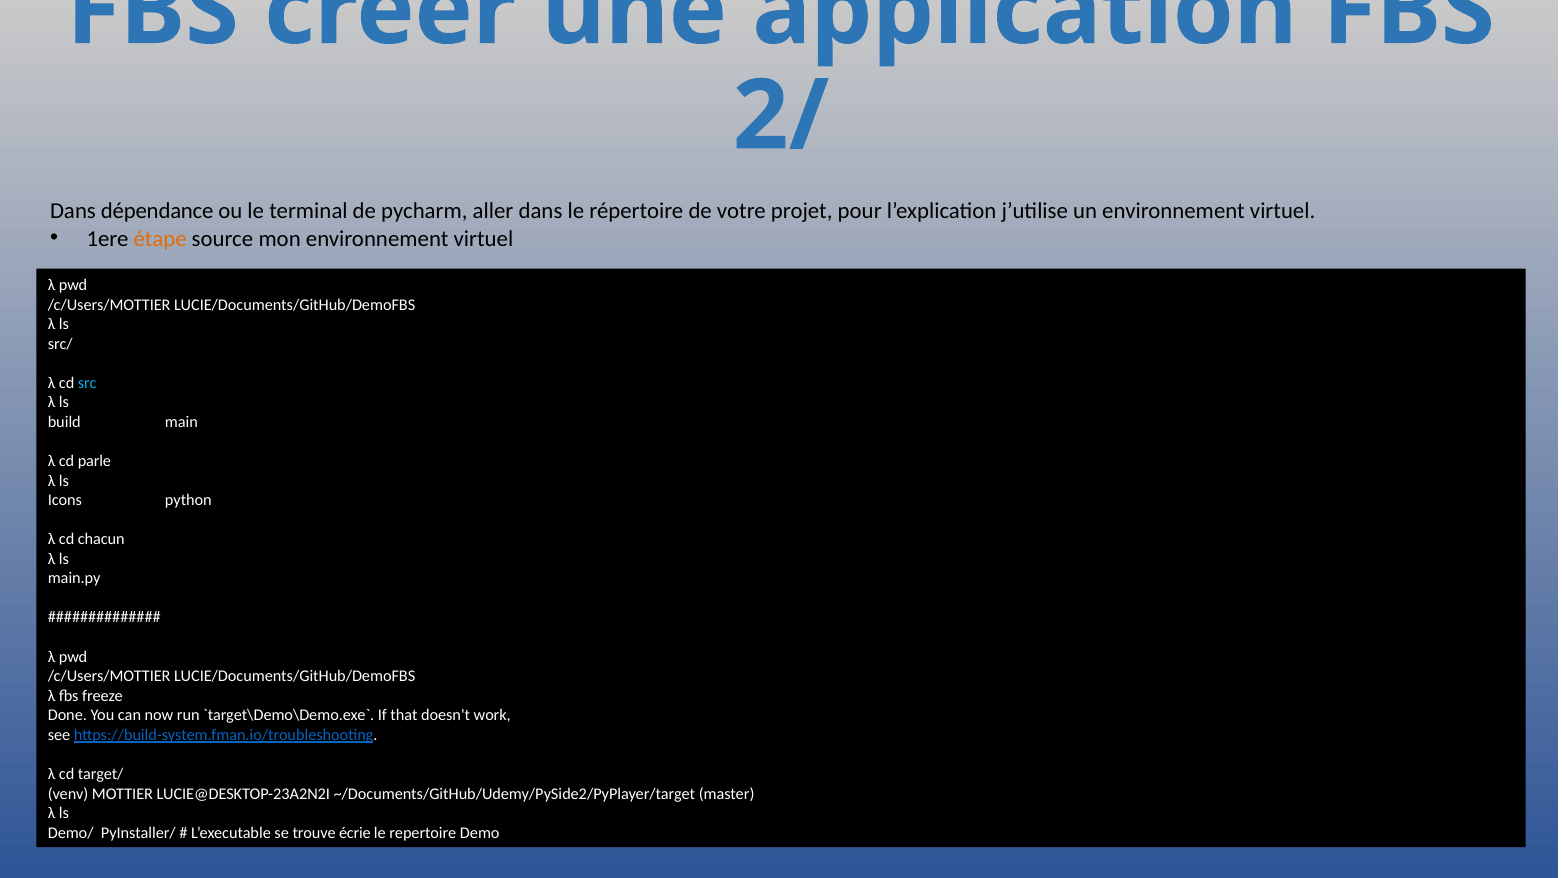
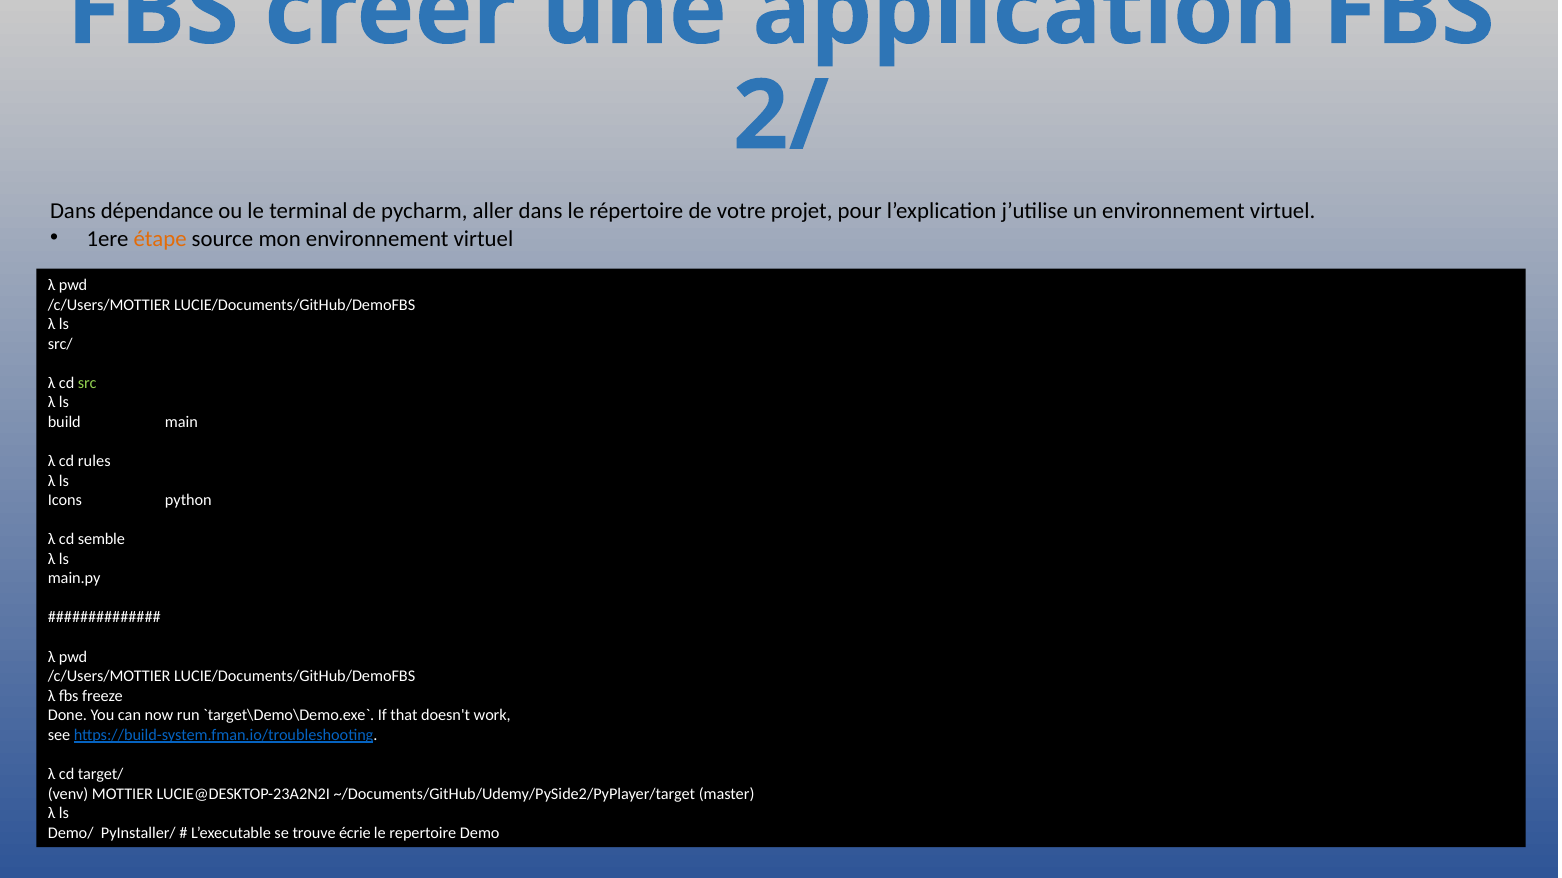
src colour: light blue -> light green
parle: parle -> rules
chacun: chacun -> semble
